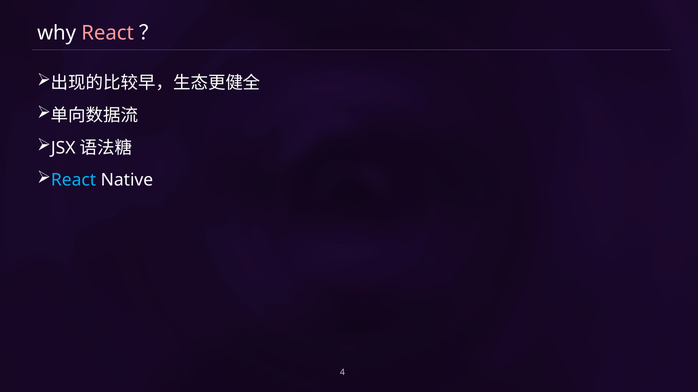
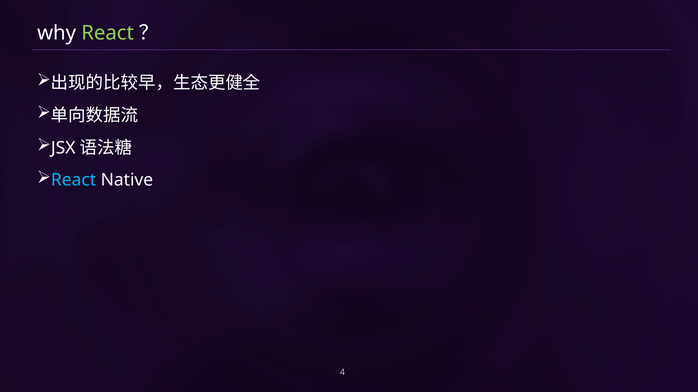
React at (108, 33) colour: pink -> light green
